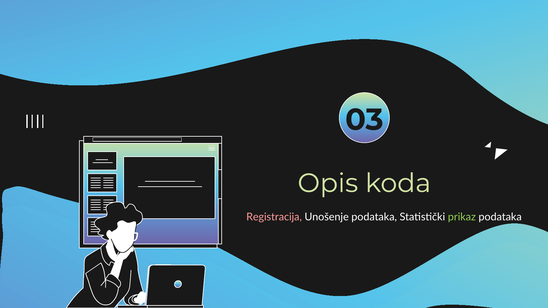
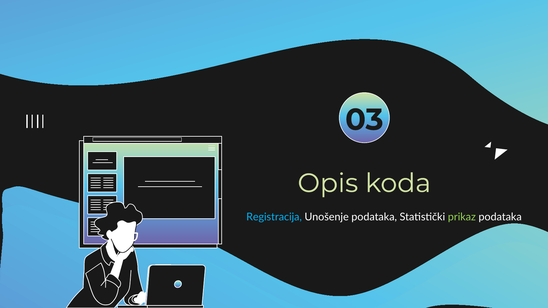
Registracija colour: pink -> light blue
